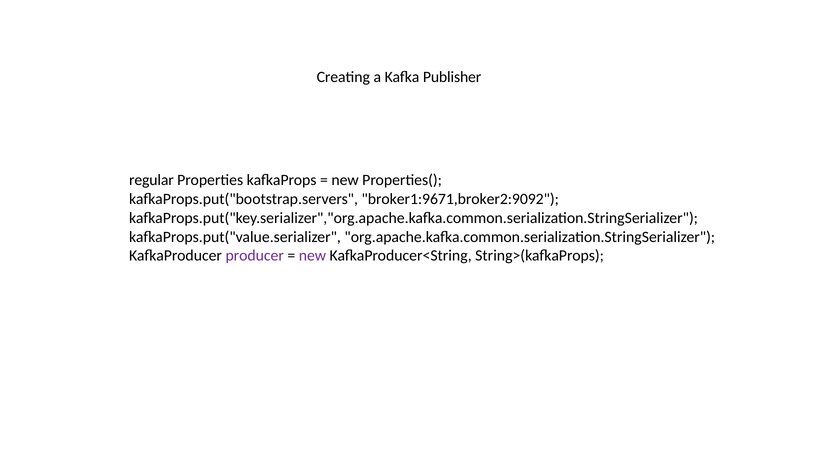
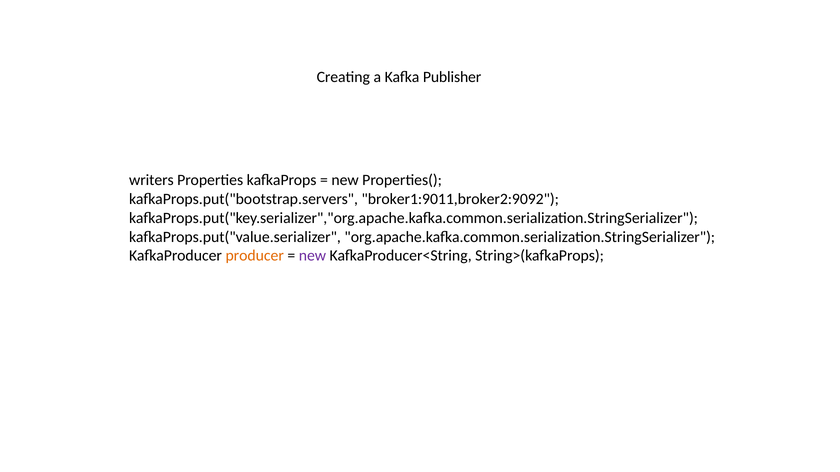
regular: regular -> writers
broker1:9671,broker2:9092: broker1:9671,broker2:9092 -> broker1:9011,broker2:9092
producer colour: purple -> orange
